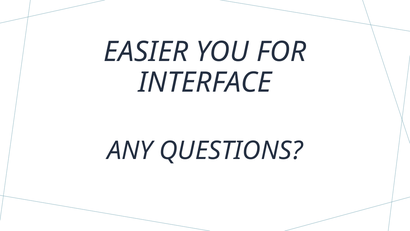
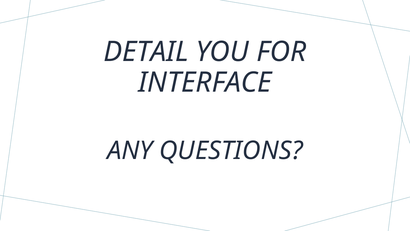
EASIER: EASIER -> DETAIL
